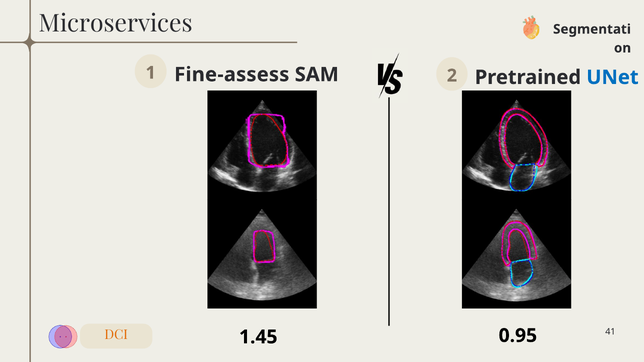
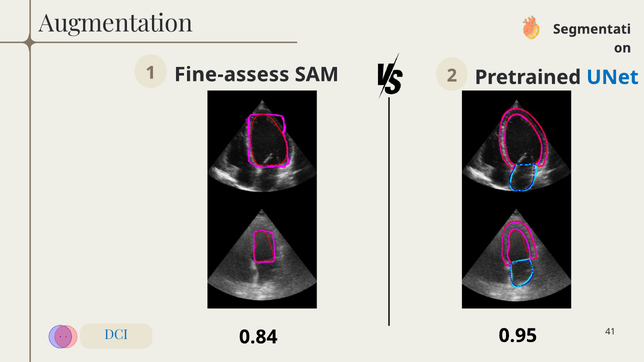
Microservices: Microservices -> Augmentation
DCI colour: orange -> blue
1.45: 1.45 -> 0.84
